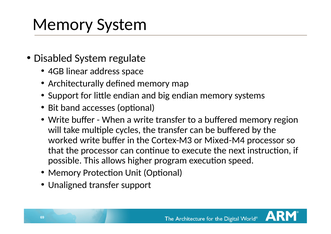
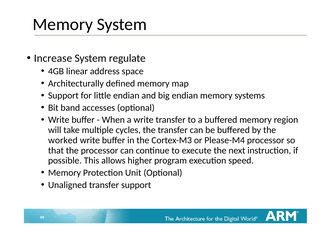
Disabled: Disabled -> Increase
Mixed-M4: Mixed-M4 -> Please-M4
